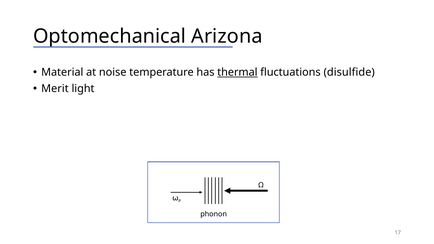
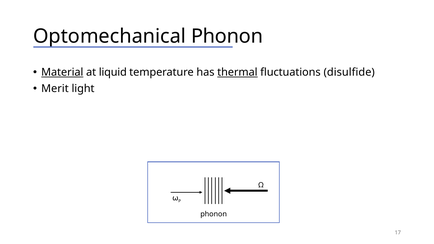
Arizona at (227, 36): Arizona -> Phonon
Material underline: none -> present
noise: noise -> liquid
